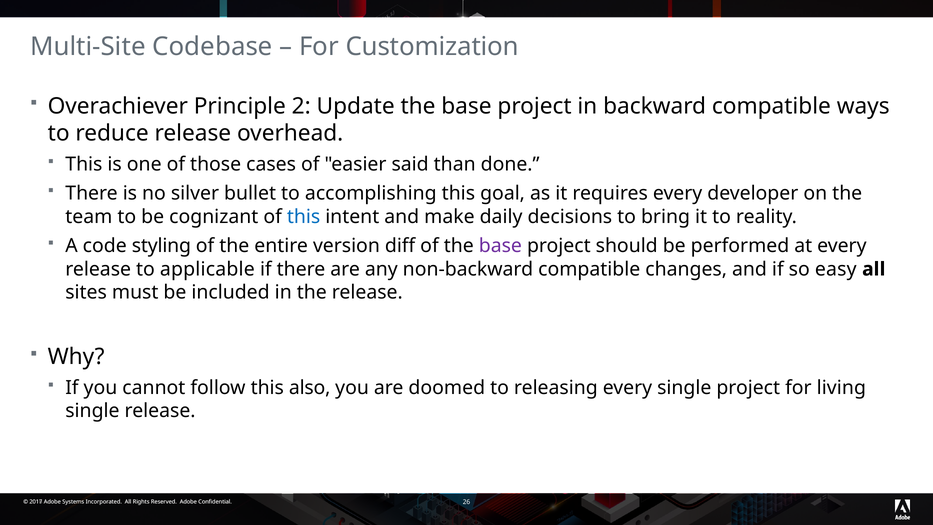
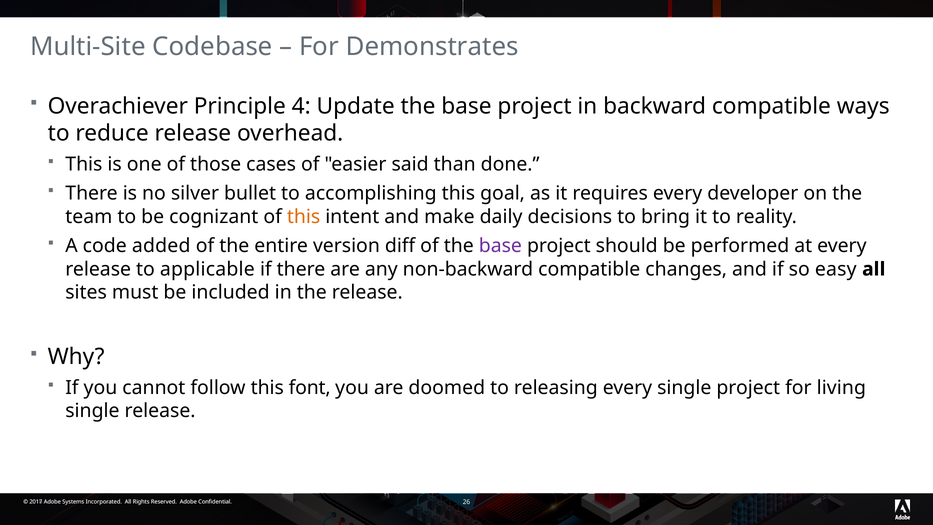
Customization: Customization -> Demonstrates
2: 2 -> 4
this at (304, 217) colour: blue -> orange
styling: styling -> added
also: also -> font
